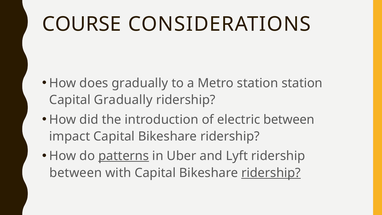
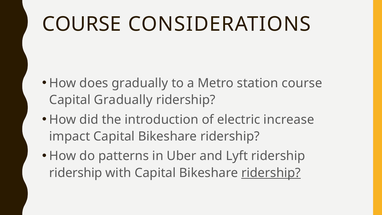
station station: station -> course
electric between: between -> increase
patterns underline: present -> none
between at (76, 173): between -> ridership
